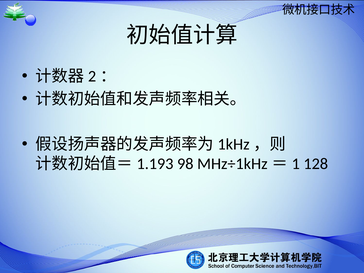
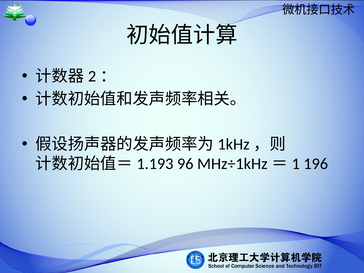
98: 98 -> 96
128: 128 -> 196
